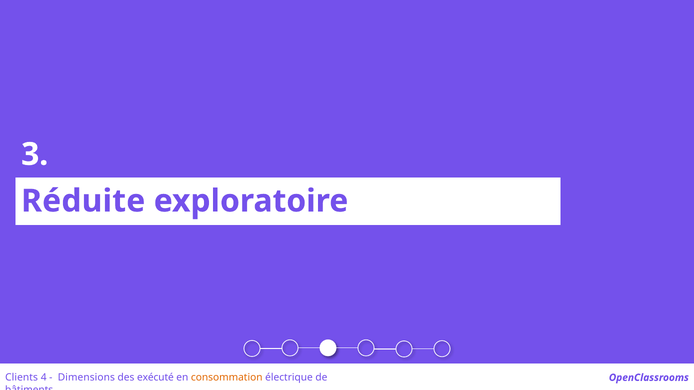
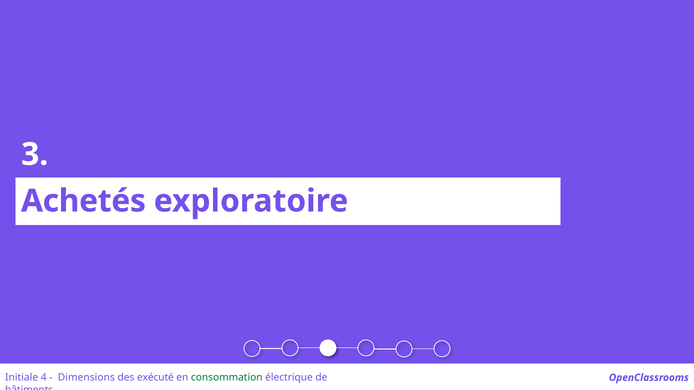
Réduite: Réduite -> Achetés
Clients: Clients -> Initiale
consommation colour: orange -> green
